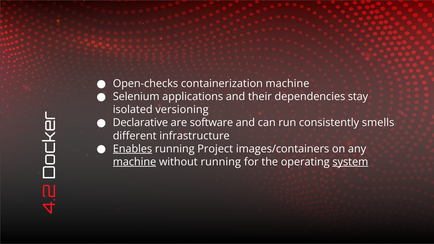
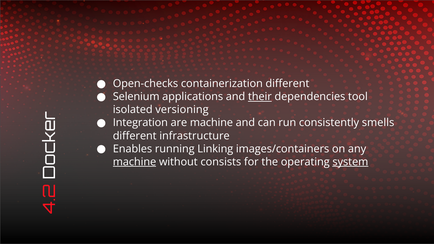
containerization machine: machine -> different
their underline: none -> present
stay: stay -> tool
Declarative: Declarative -> Integration
are software: software -> machine
Enables underline: present -> none
Project: Project -> Linking
without running: running -> consists
